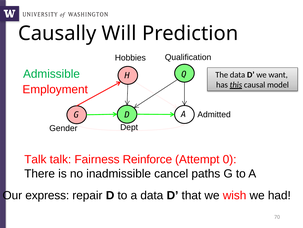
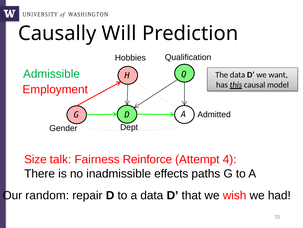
Talk at (35, 159): Talk -> Size
0: 0 -> 4
cancel: cancel -> effects
express: express -> random
